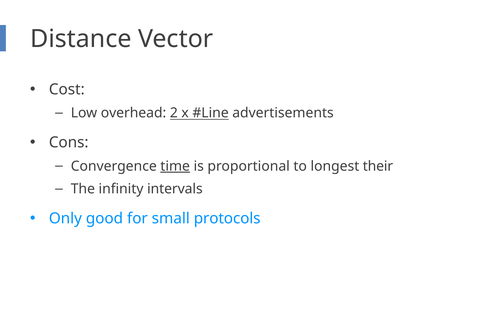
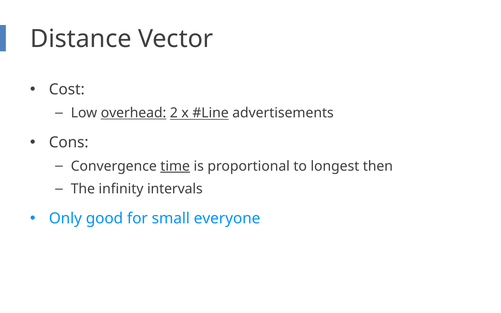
overhead underline: none -> present
their: their -> then
protocols: protocols -> everyone
